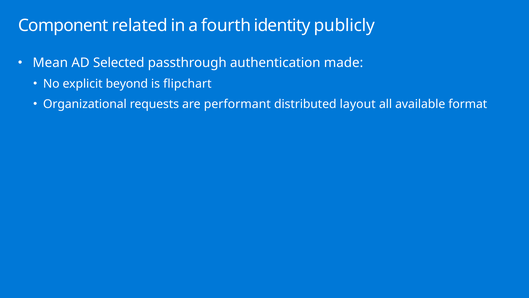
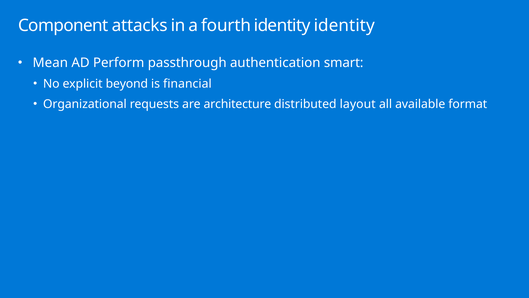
related: related -> attacks
identity publicly: publicly -> identity
Selected: Selected -> Perform
made: made -> smart
flipchart: flipchart -> financial
performant: performant -> architecture
